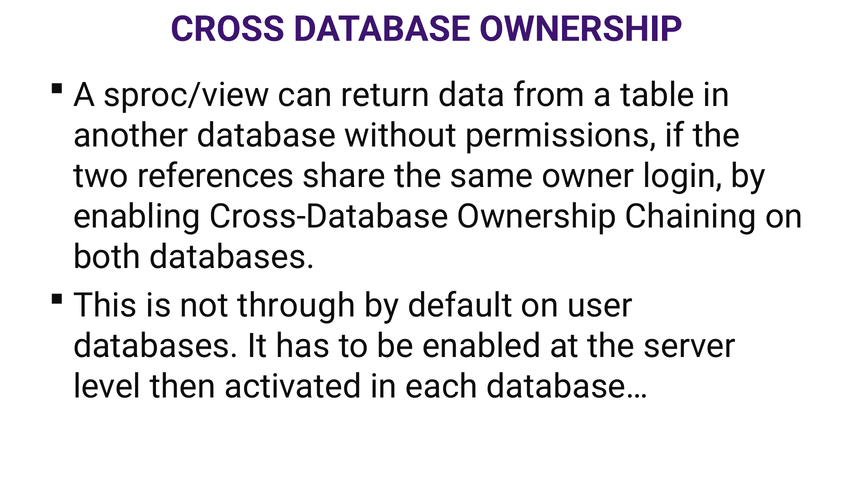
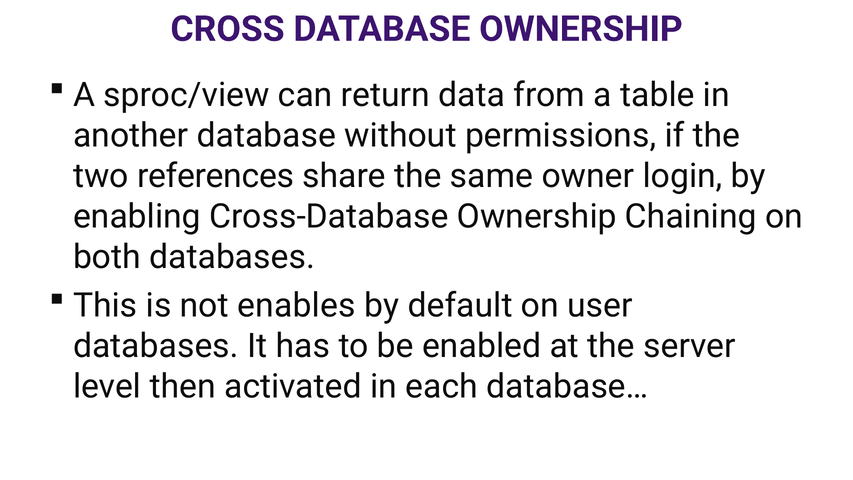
through: through -> enables
